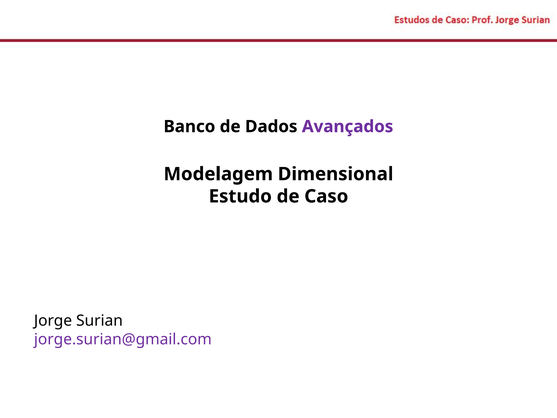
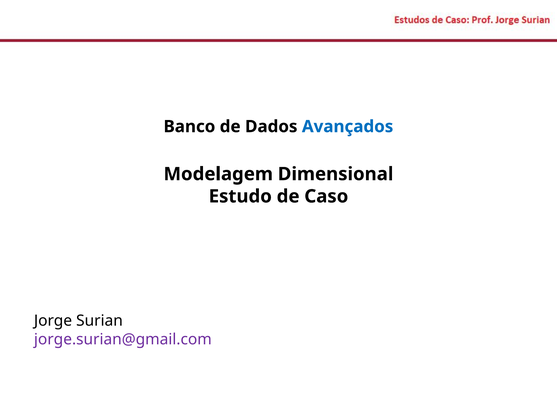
Avançados colour: purple -> blue
